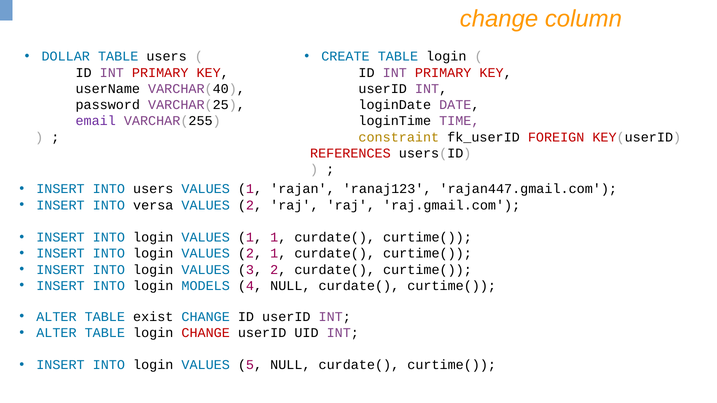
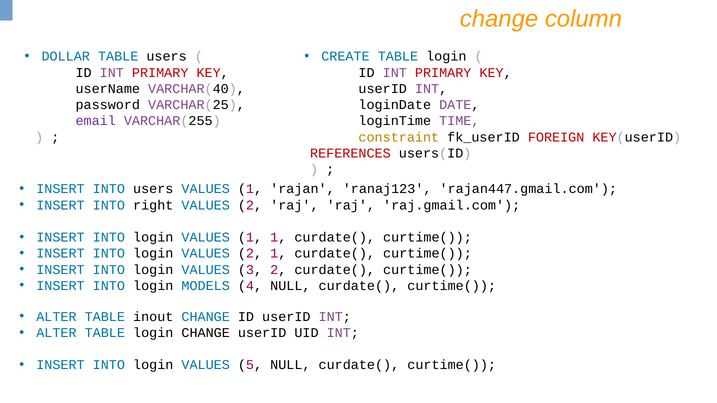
versa: versa -> right
exist: exist -> inout
CHANGE at (206, 333) colour: red -> black
